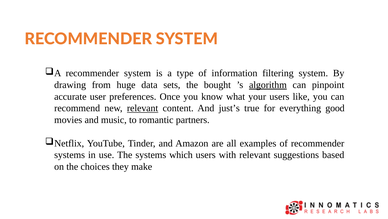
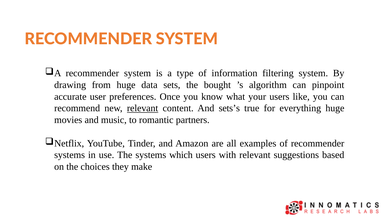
algorithm underline: present -> none
just’s: just’s -> sets’s
everything good: good -> huge
